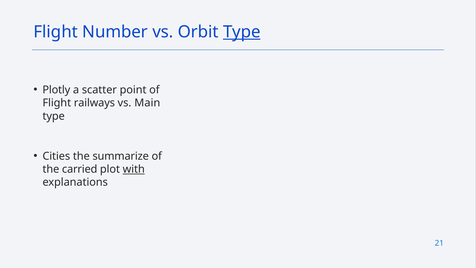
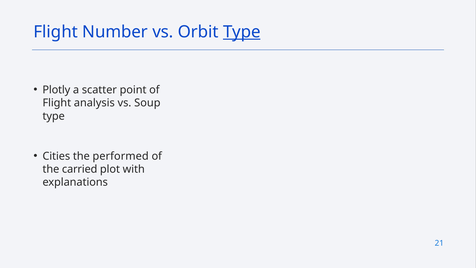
railways: railways -> analysis
Main: Main -> Soup
summarize: summarize -> performed
with underline: present -> none
